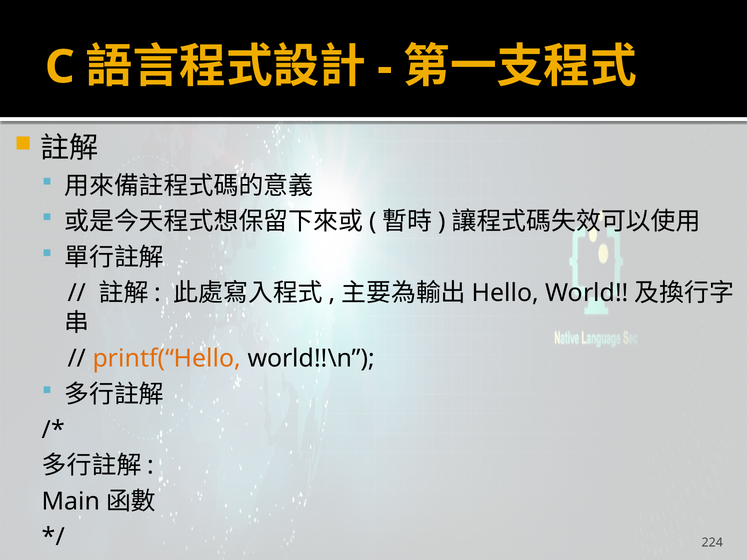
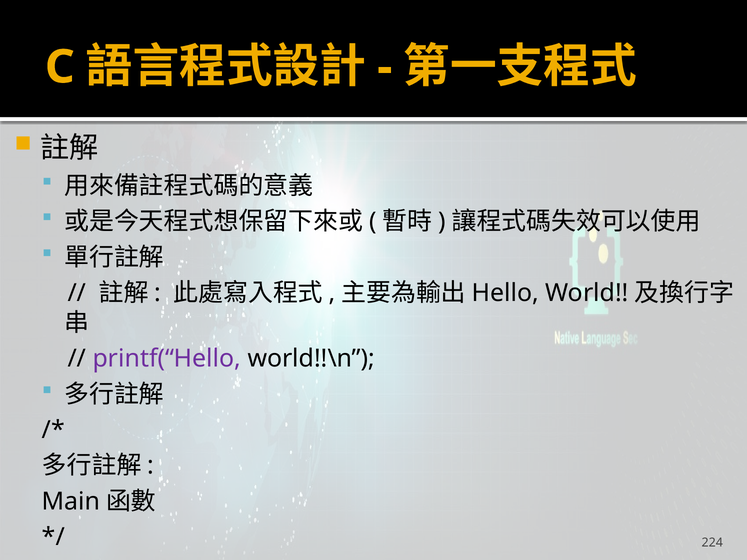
printf(“Hello colour: orange -> purple
